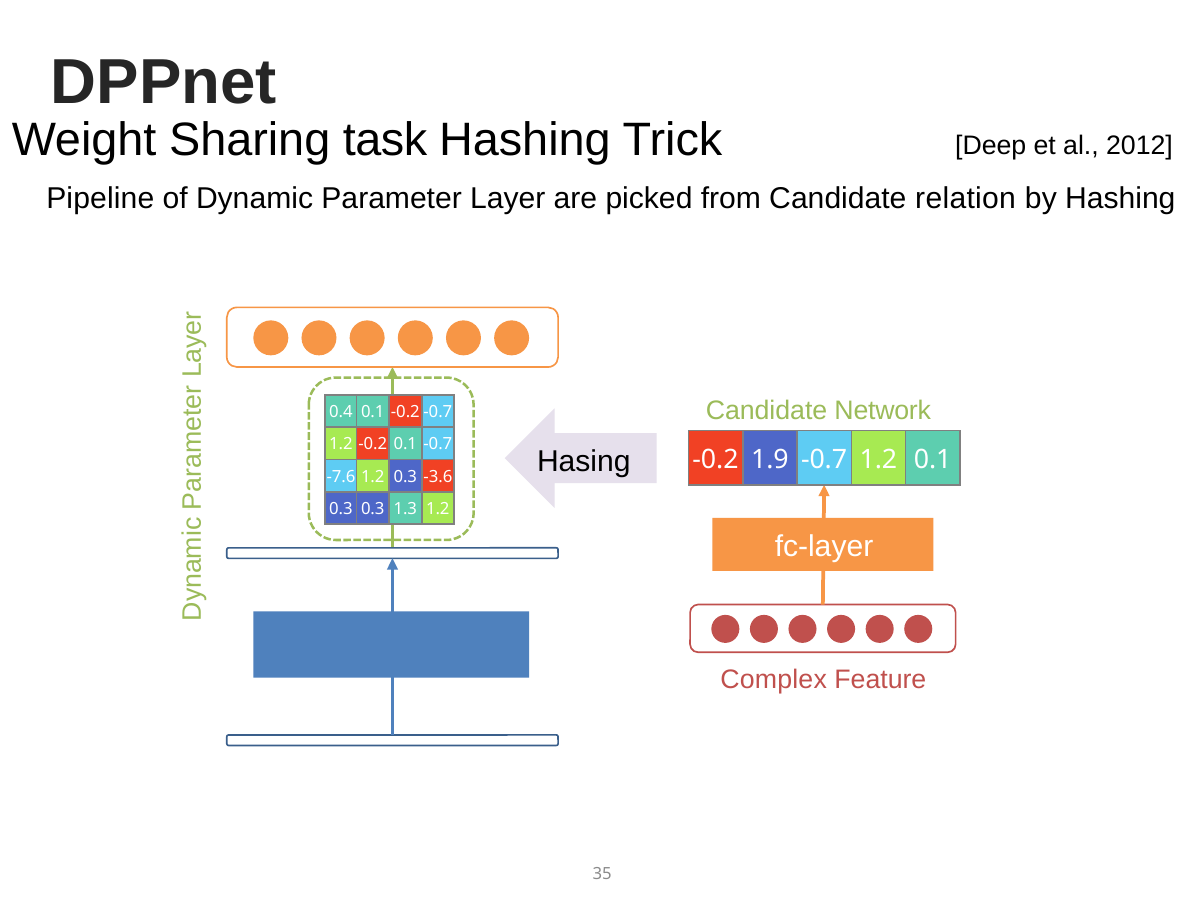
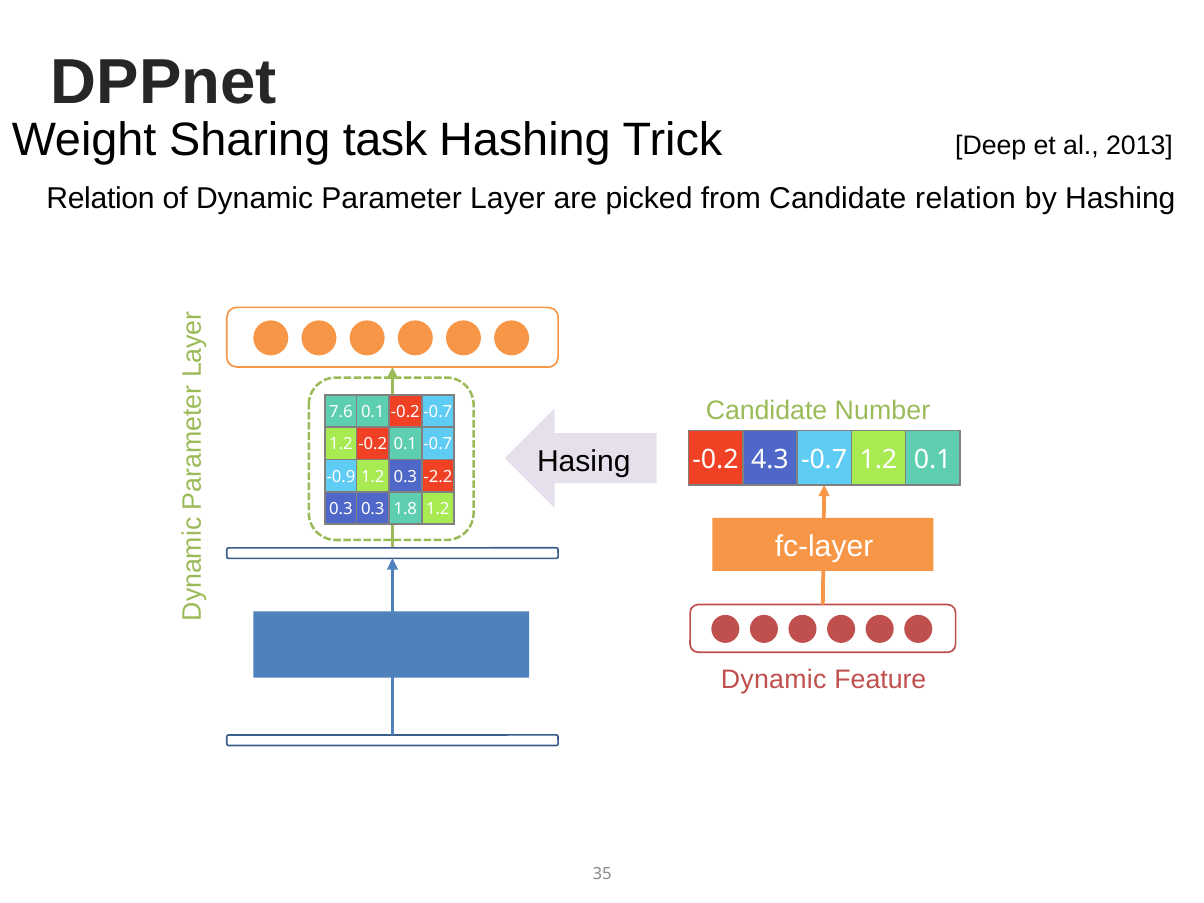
2012: 2012 -> 2013
Pipeline at (100, 198): Pipeline -> Relation
Network: Network -> Number
0.4: 0.4 -> 7.6
1.9: 1.9 -> 4.3
-7.6: -7.6 -> -0.9
-3.6: -3.6 -> -2.2
1.3: 1.3 -> 1.8
Complex at (774, 679): Complex -> Dynamic
